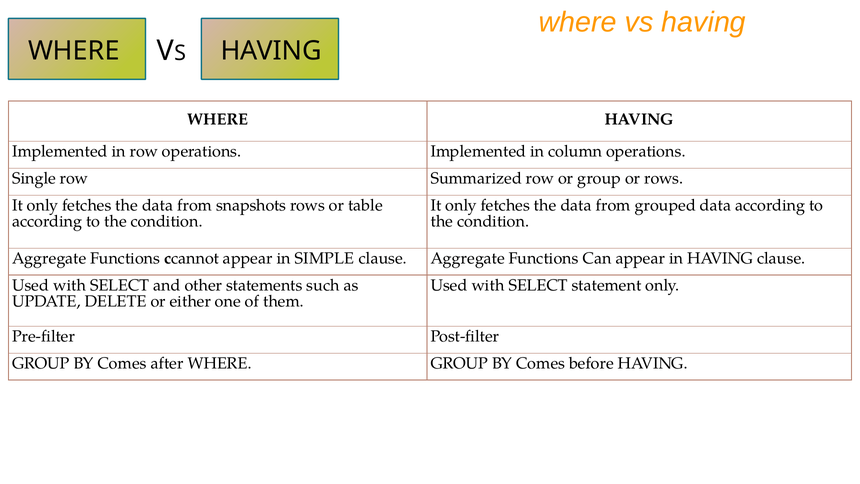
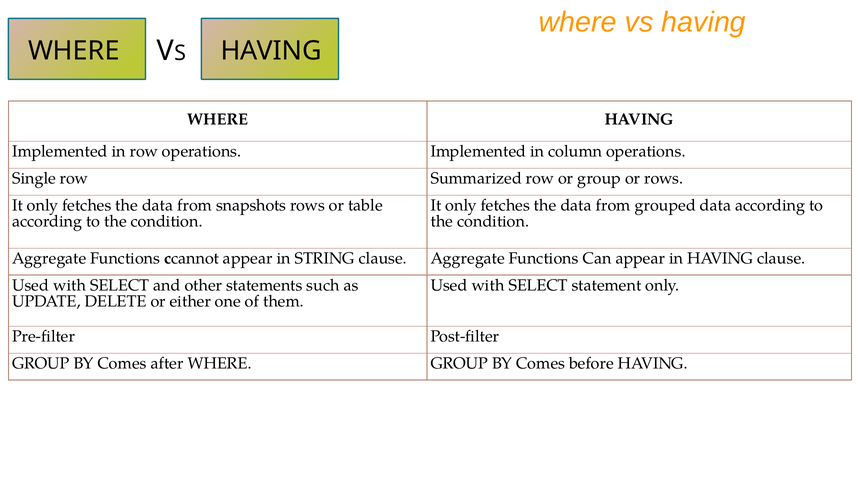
SIMPLE: SIMPLE -> STRING
